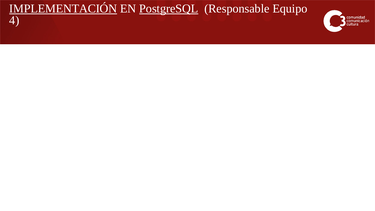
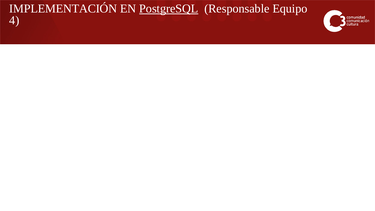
IMPLEMENTACIÓN underline: present -> none
